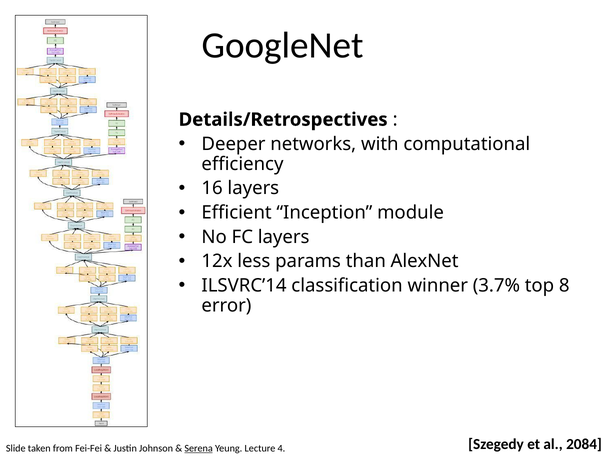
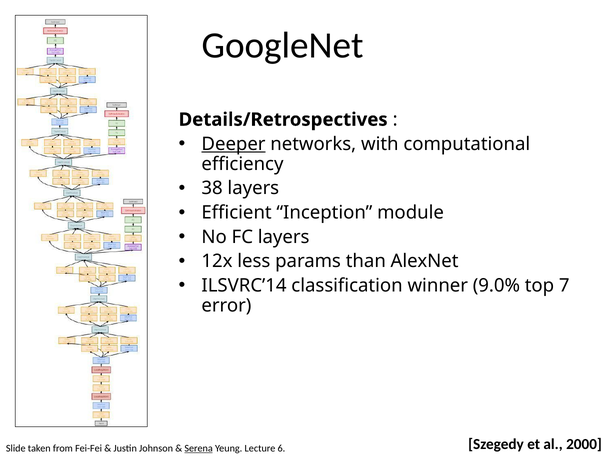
Deeper underline: none -> present
16: 16 -> 38
3.7%: 3.7% -> 9.0%
8: 8 -> 7
4: 4 -> 6
2084: 2084 -> 2000
